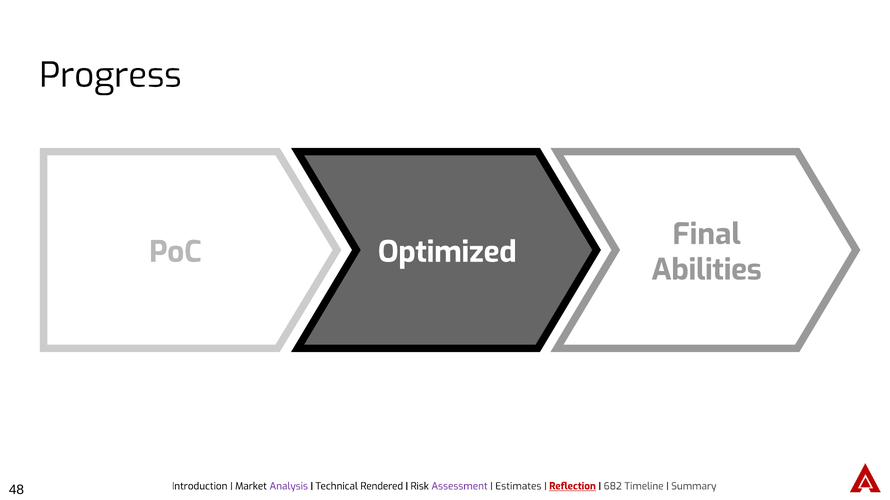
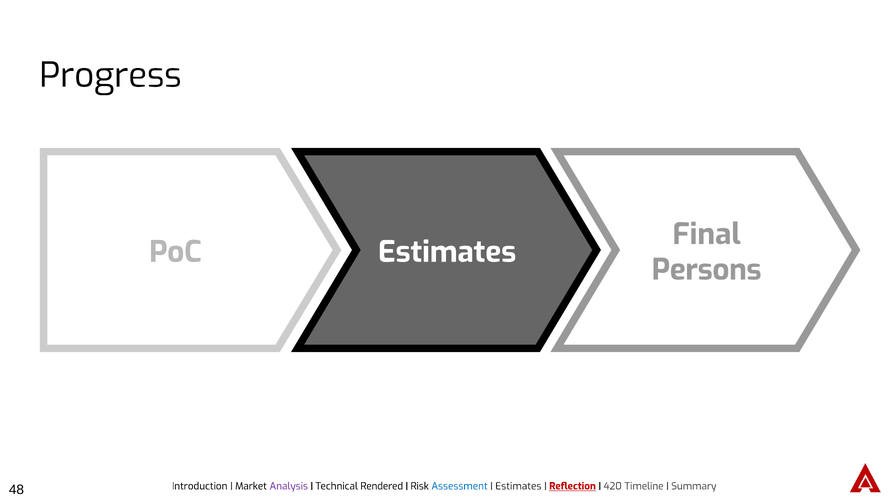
PoC Optimized: Optimized -> Estimates
Abilities: Abilities -> Persons
Assessment colour: purple -> blue
682: 682 -> 420
